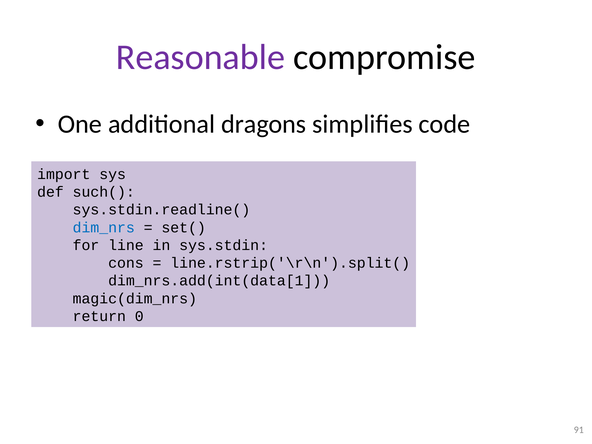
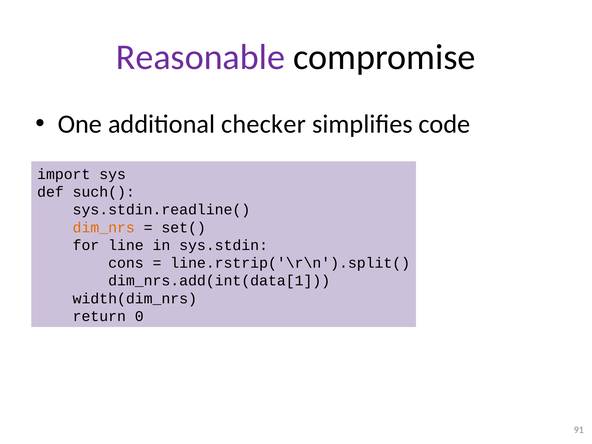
dragons: dragons -> checker
dim_nrs colour: blue -> orange
magic(dim_nrs: magic(dim_nrs -> width(dim_nrs
